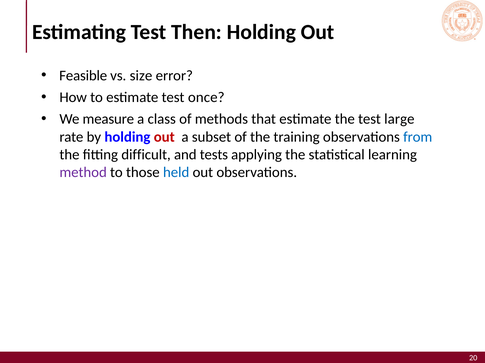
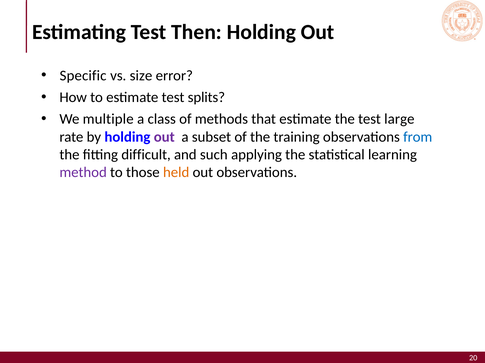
Feasible: Feasible -> Specific
once: once -> splits
measure: measure -> multiple
out at (164, 137) colour: red -> purple
tests: tests -> such
held colour: blue -> orange
